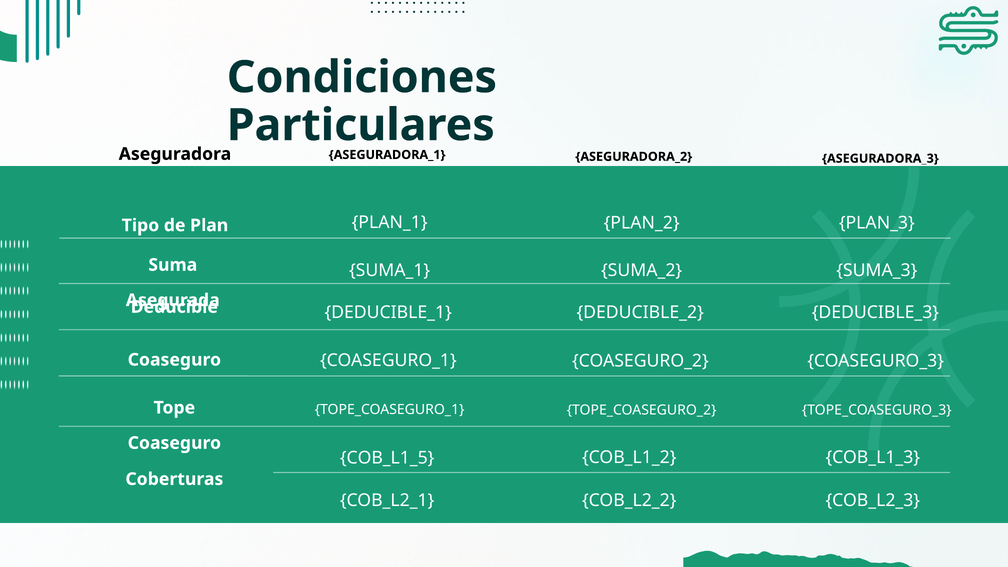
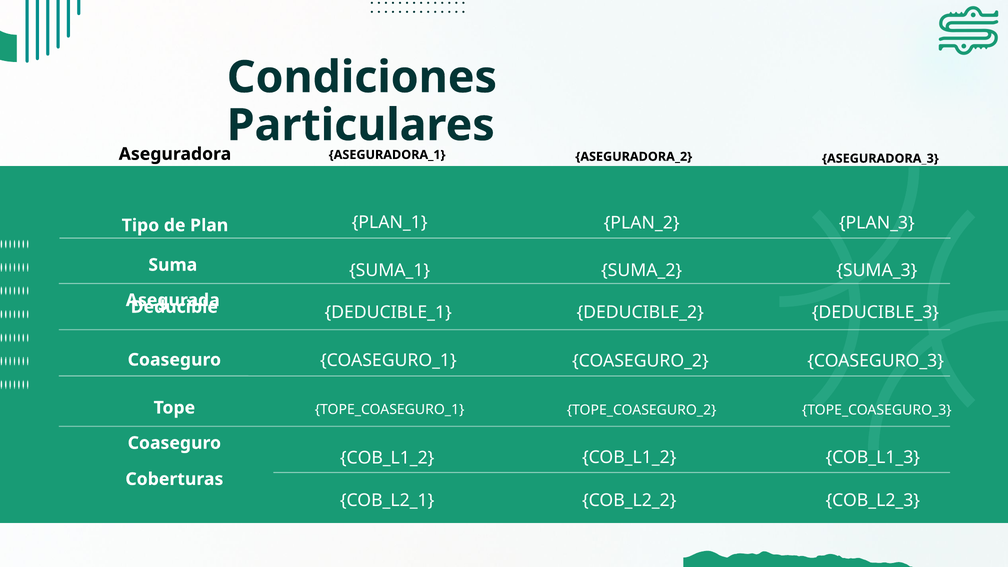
COB_L1_5 at (387, 458): COB_L1_5 -> COB_L1_2
